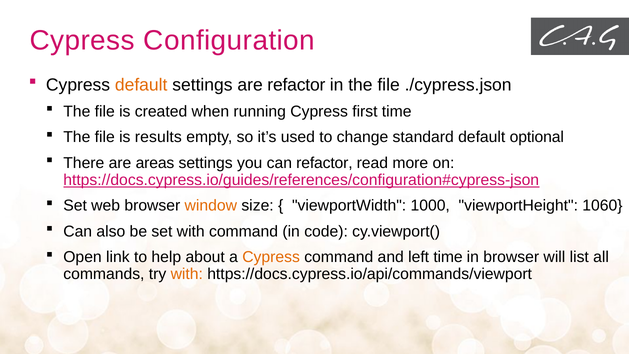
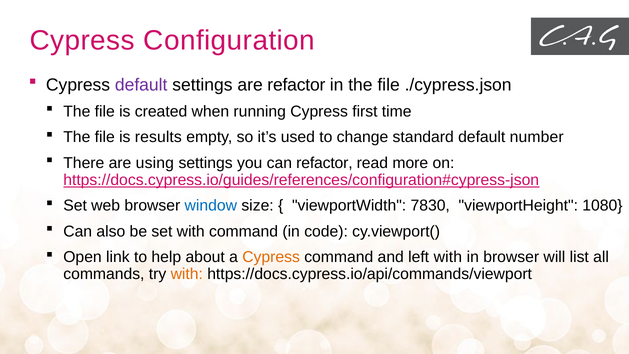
default at (141, 85) colour: orange -> purple
optional: optional -> number
areas: areas -> using
window colour: orange -> blue
1000: 1000 -> 7830
1060: 1060 -> 1080
left time: time -> with
